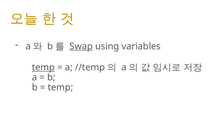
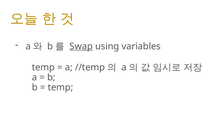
temp at (43, 68) underline: present -> none
